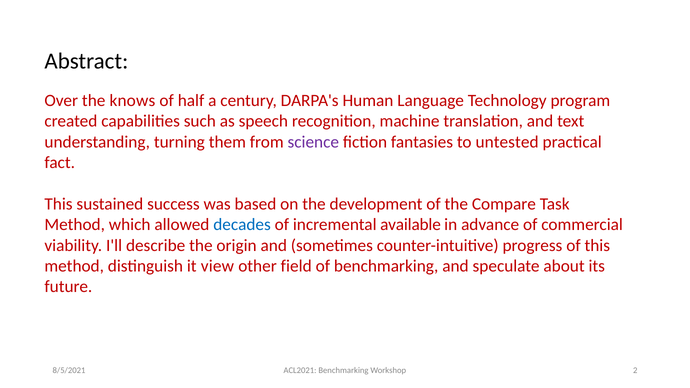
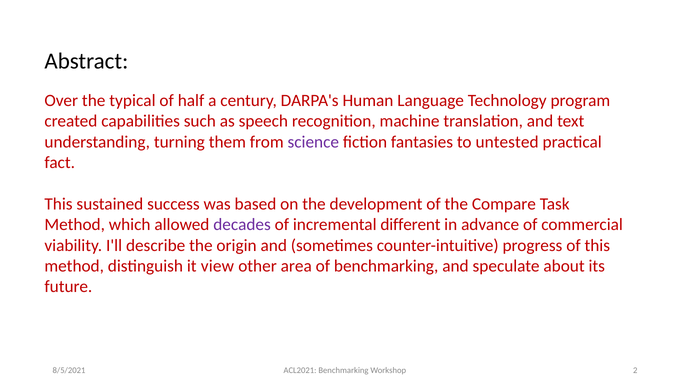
knows: knows -> typical
decades colour: blue -> purple
available: available -> different
field: field -> area
